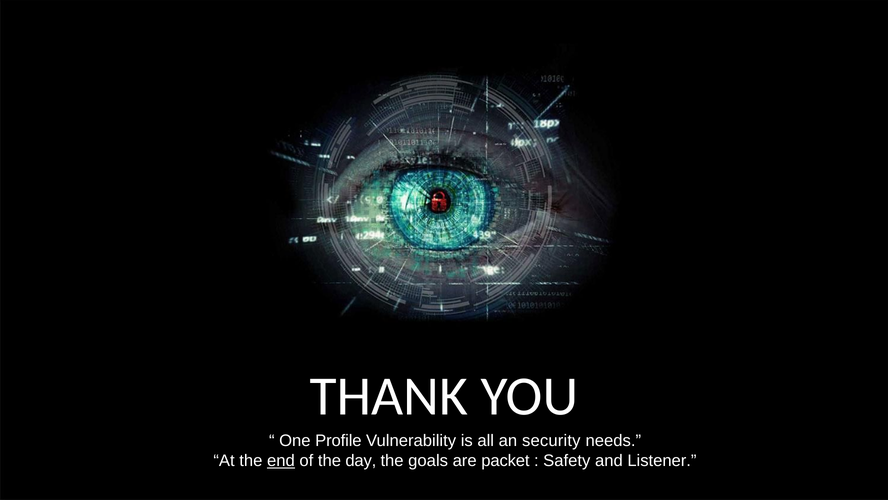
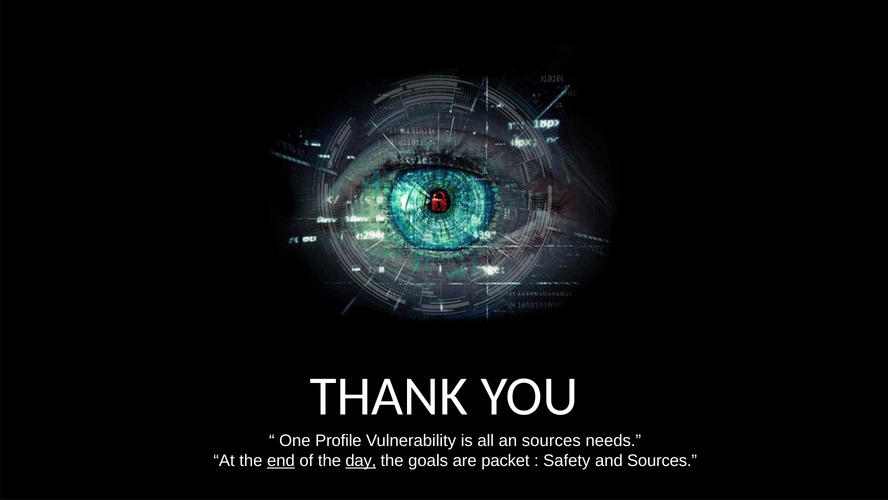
an security: security -> sources
day underline: none -> present
and Listener: Listener -> Sources
